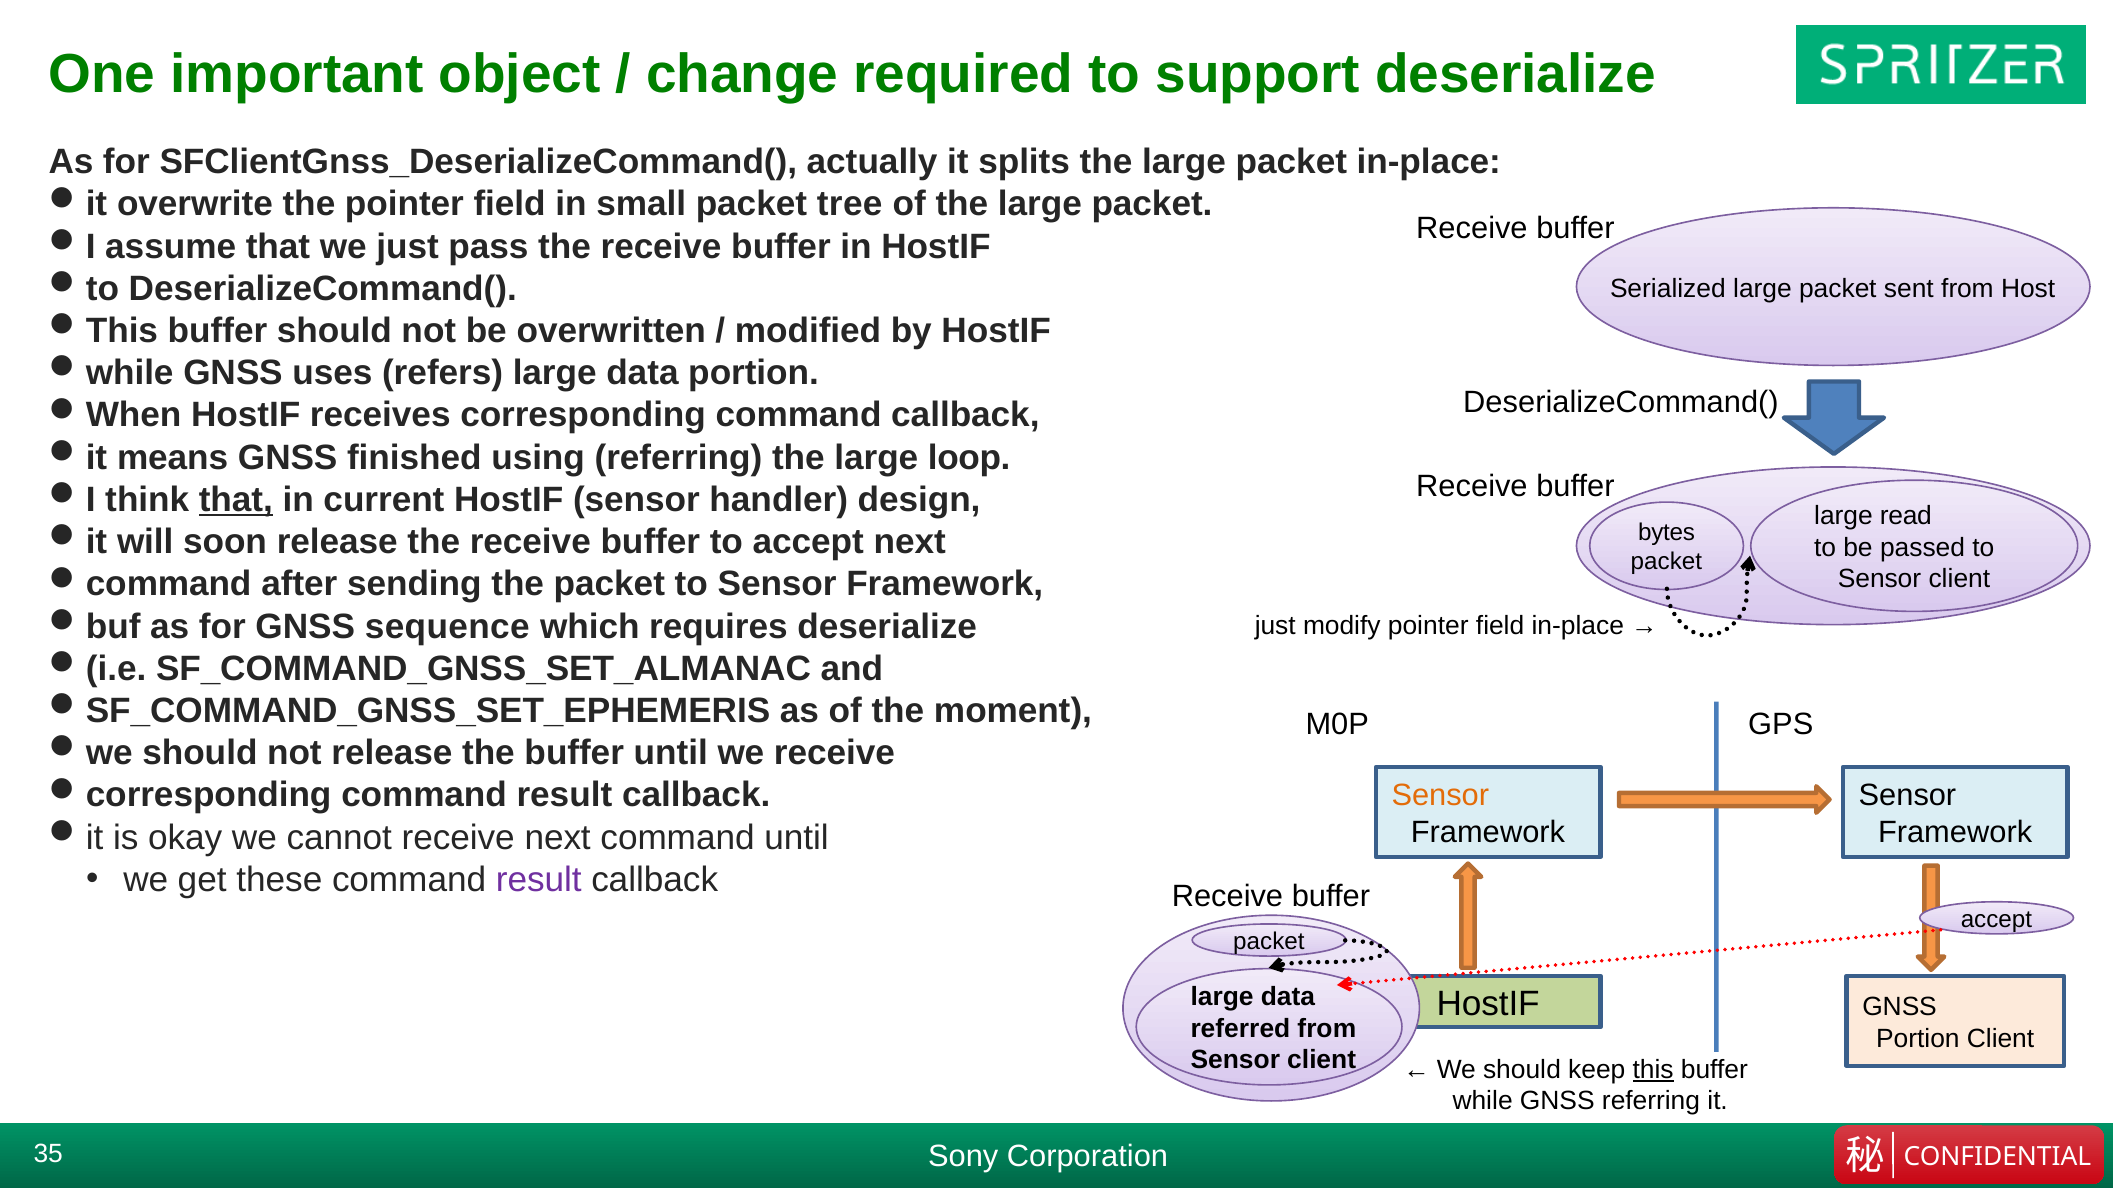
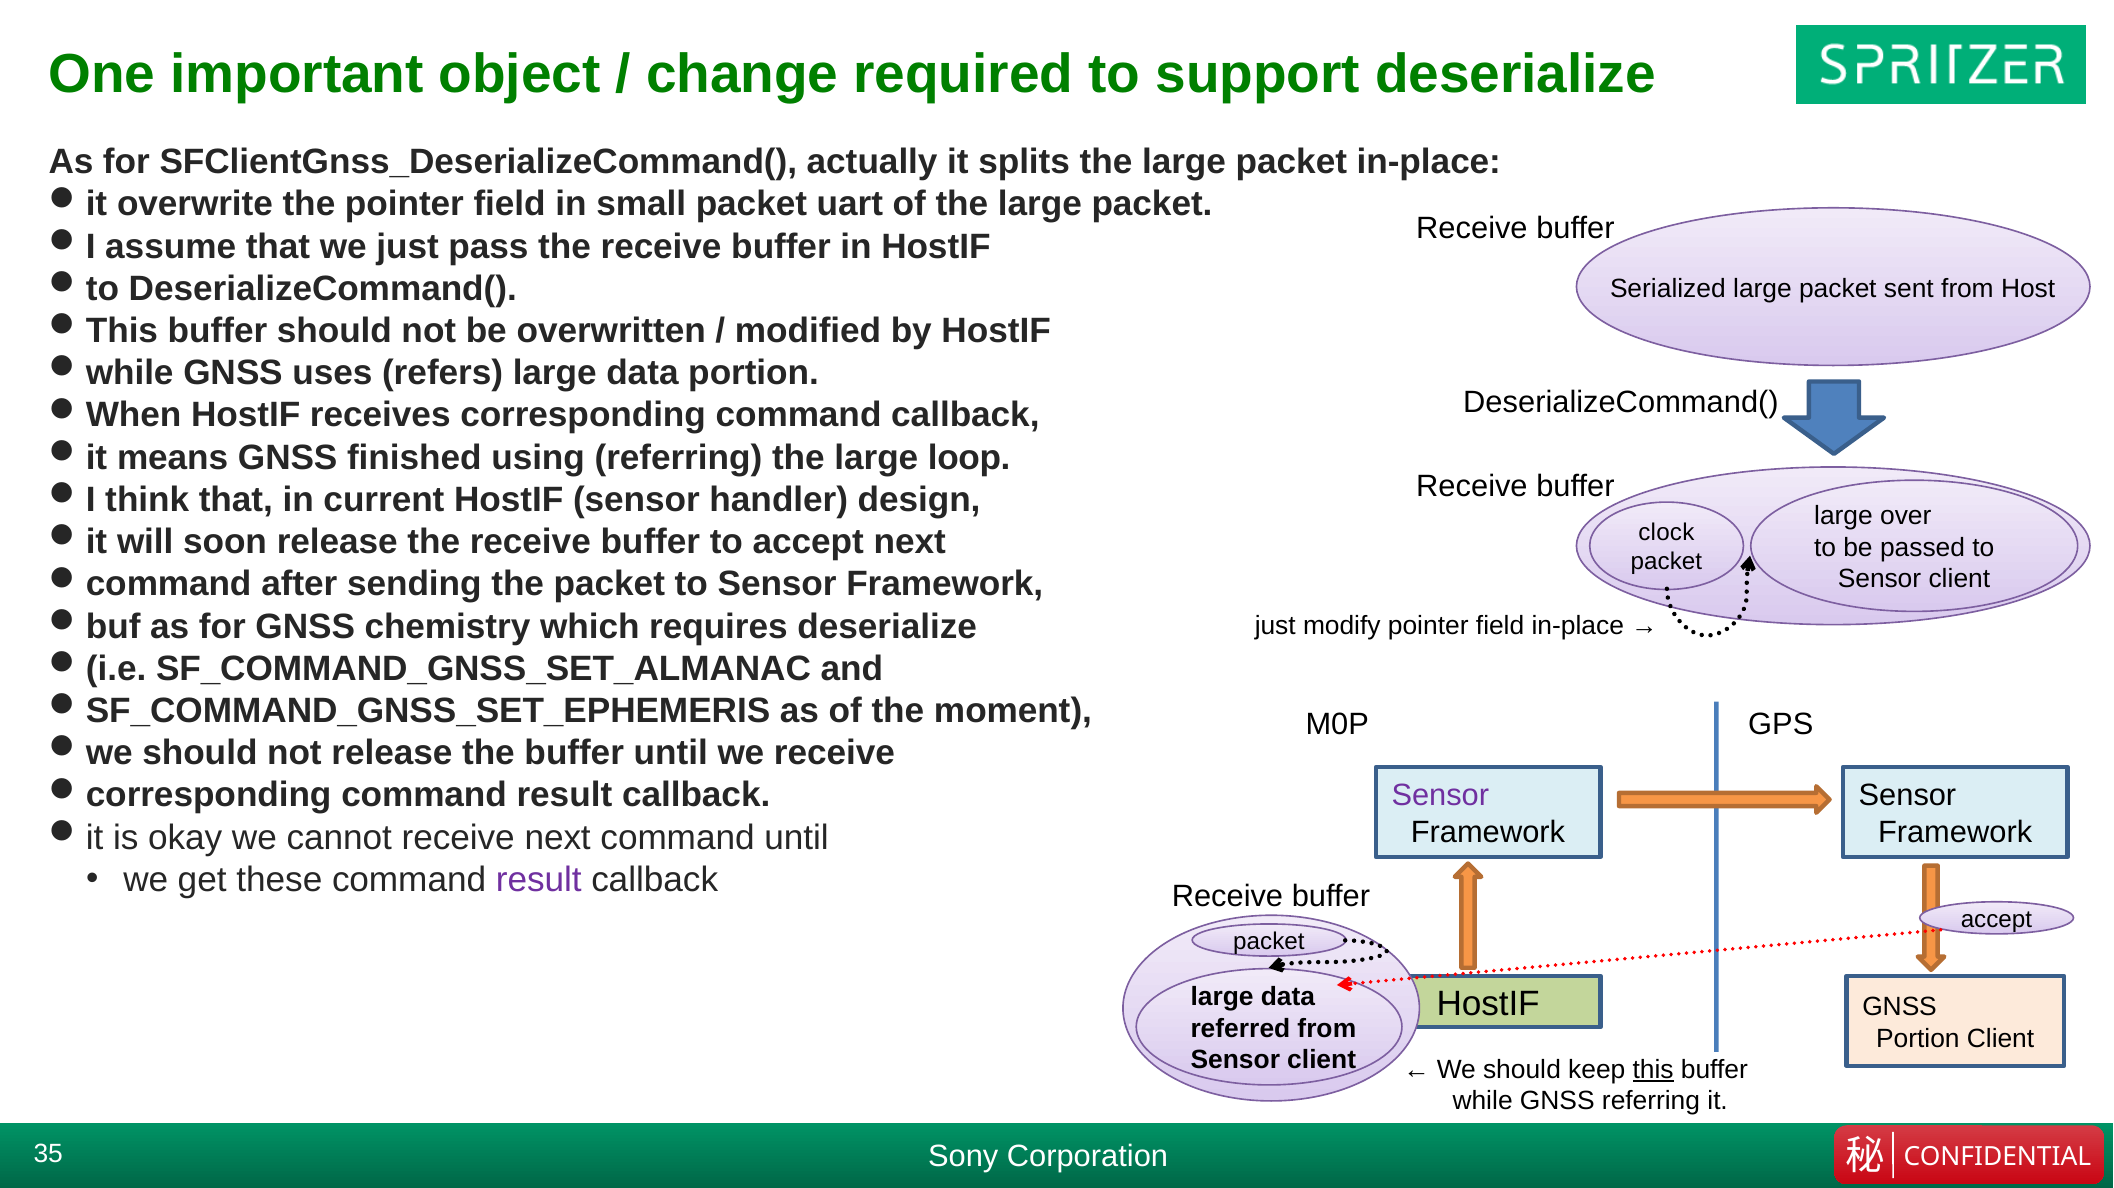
tree: tree -> uart
that at (236, 500) underline: present -> none
read: read -> over
bytes: bytes -> clock
sequence: sequence -> chemistry
Sensor at (1440, 796) colour: orange -> purple
